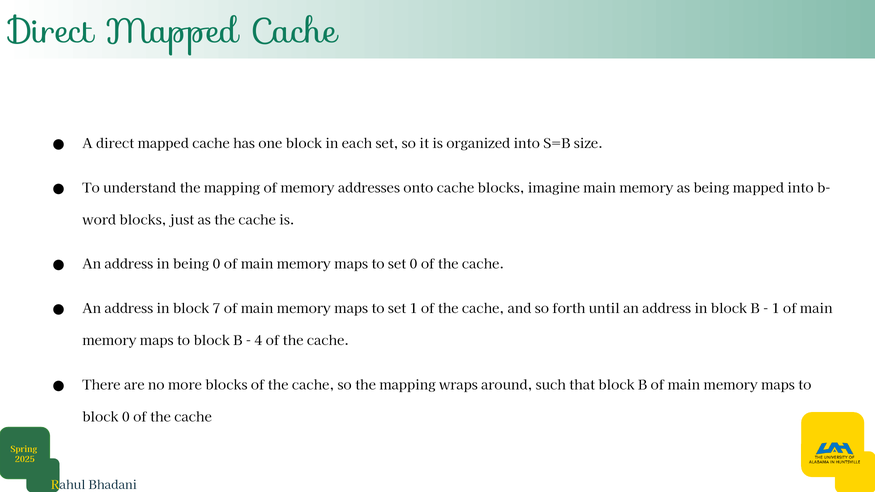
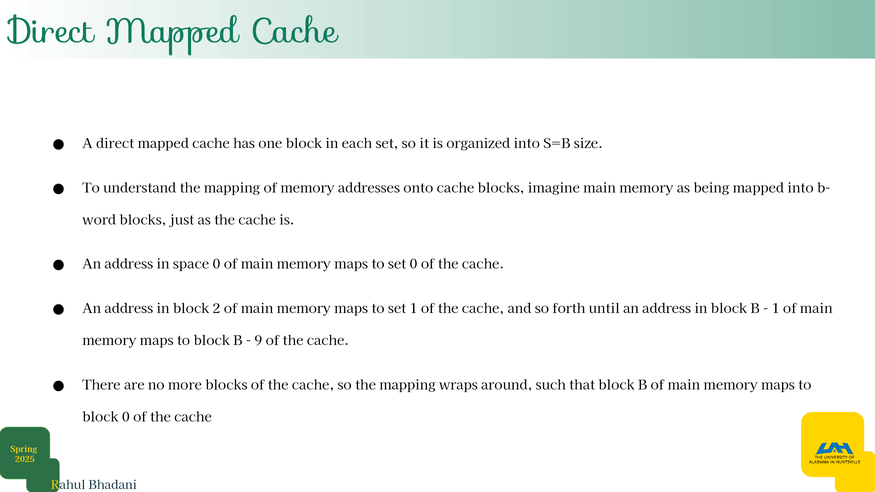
in being: being -> space
7: 7 -> 2
4: 4 -> 9
